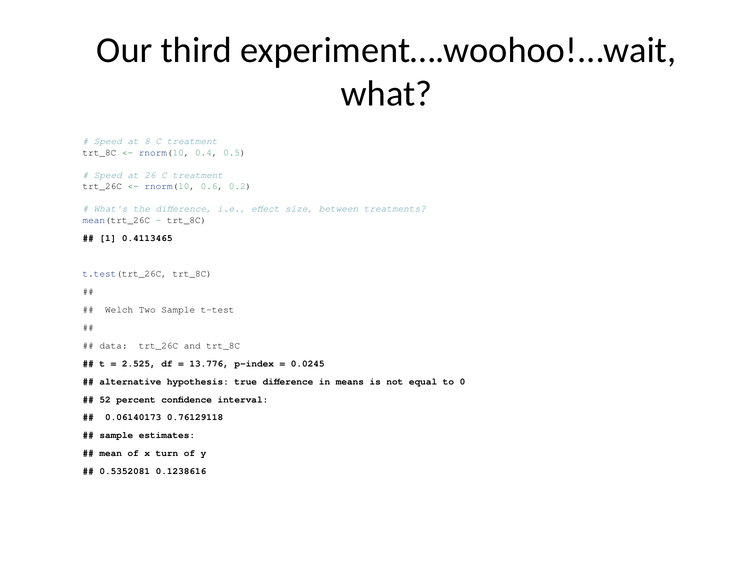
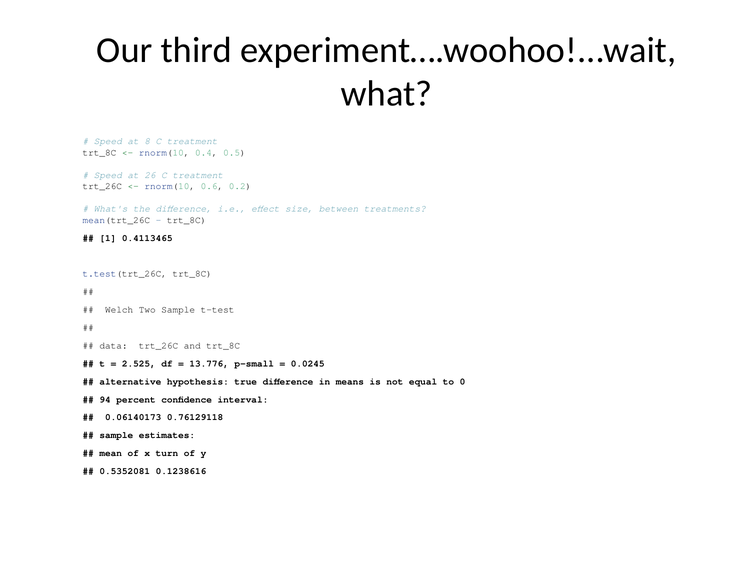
p-index: p-index -> p-small
52: 52 -> 94
